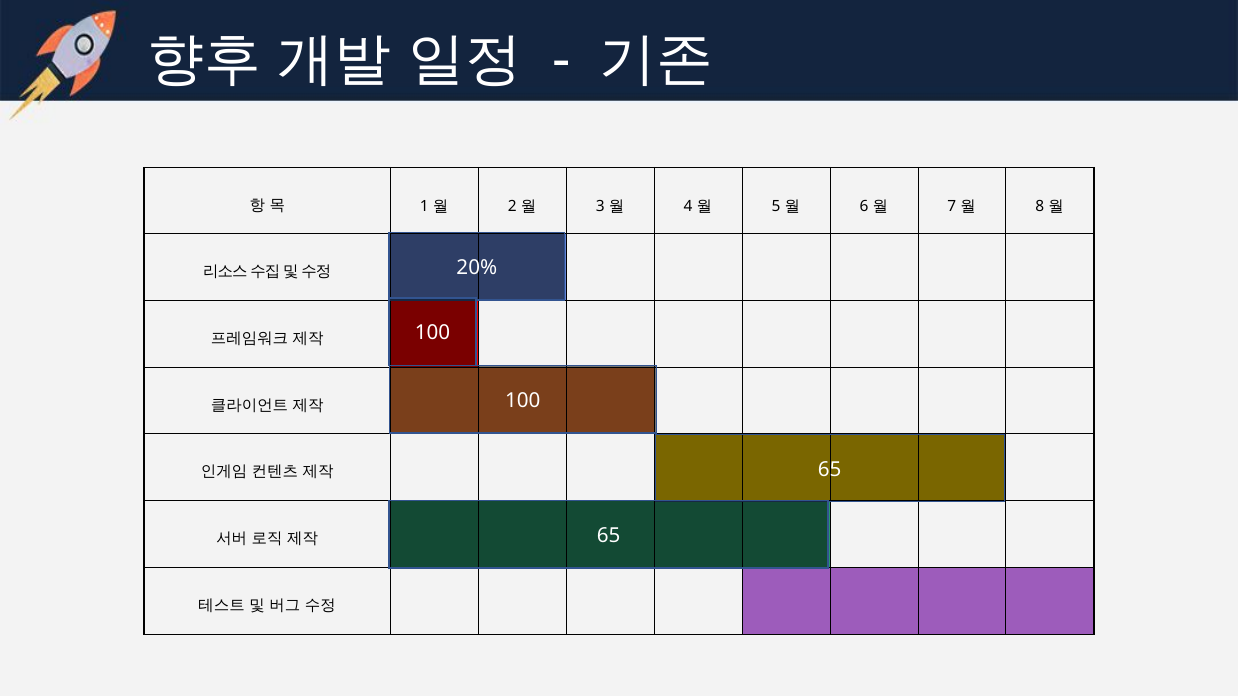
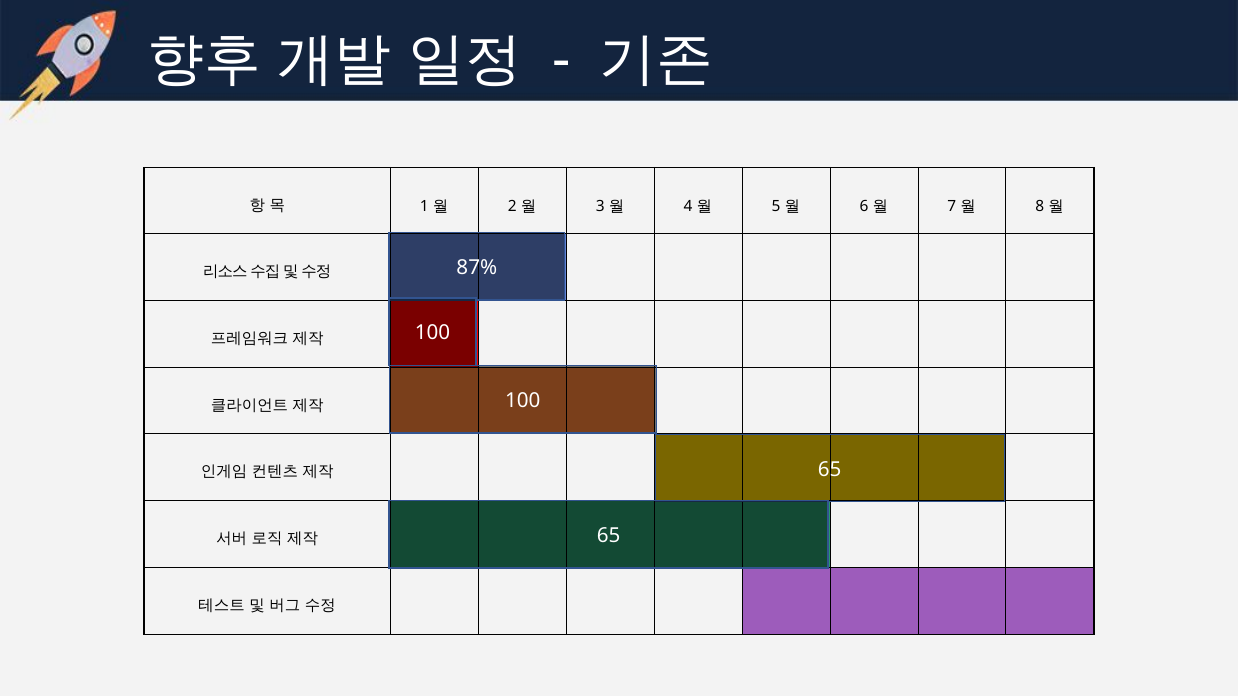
20%: 20% -> 87%
